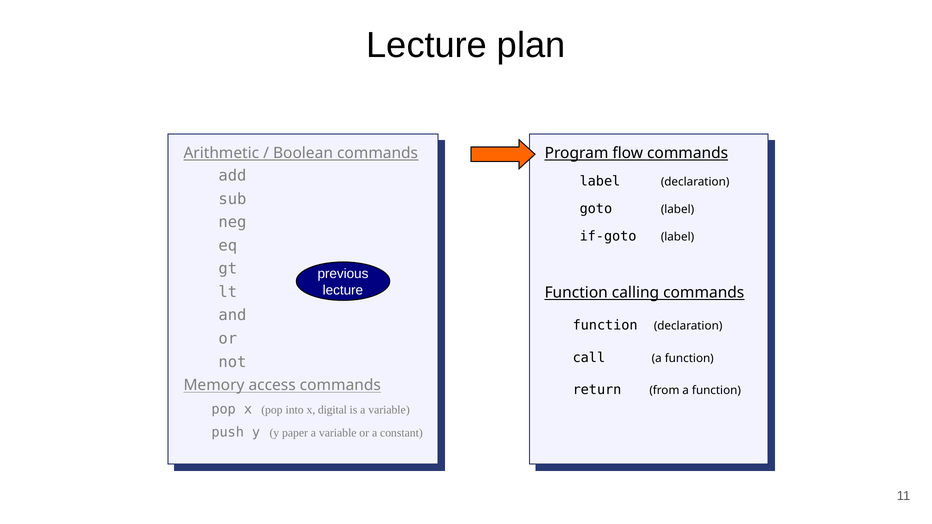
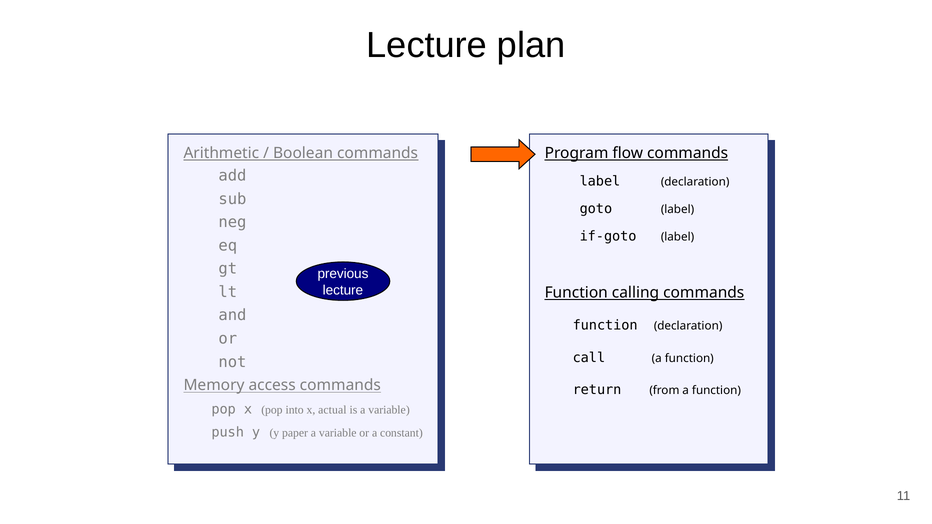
digital: digital -> actual
